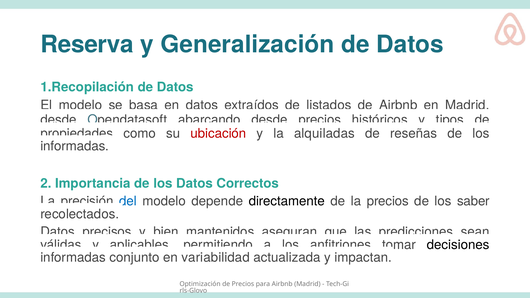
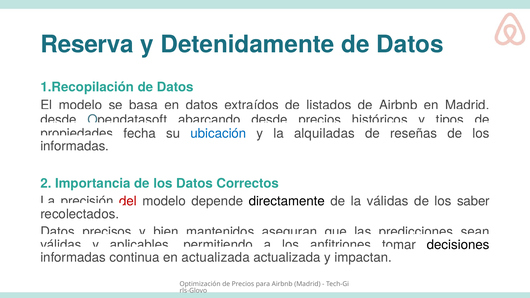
Generalización: Generalización -> Detenidamente
como: como -> fecha
ubicación colour: red -> blue
del colour: blue -> red
la precios: precios -> válidas
conjunto: conjunto -> continua
en variabilidad: variabilidad -> actualizada
